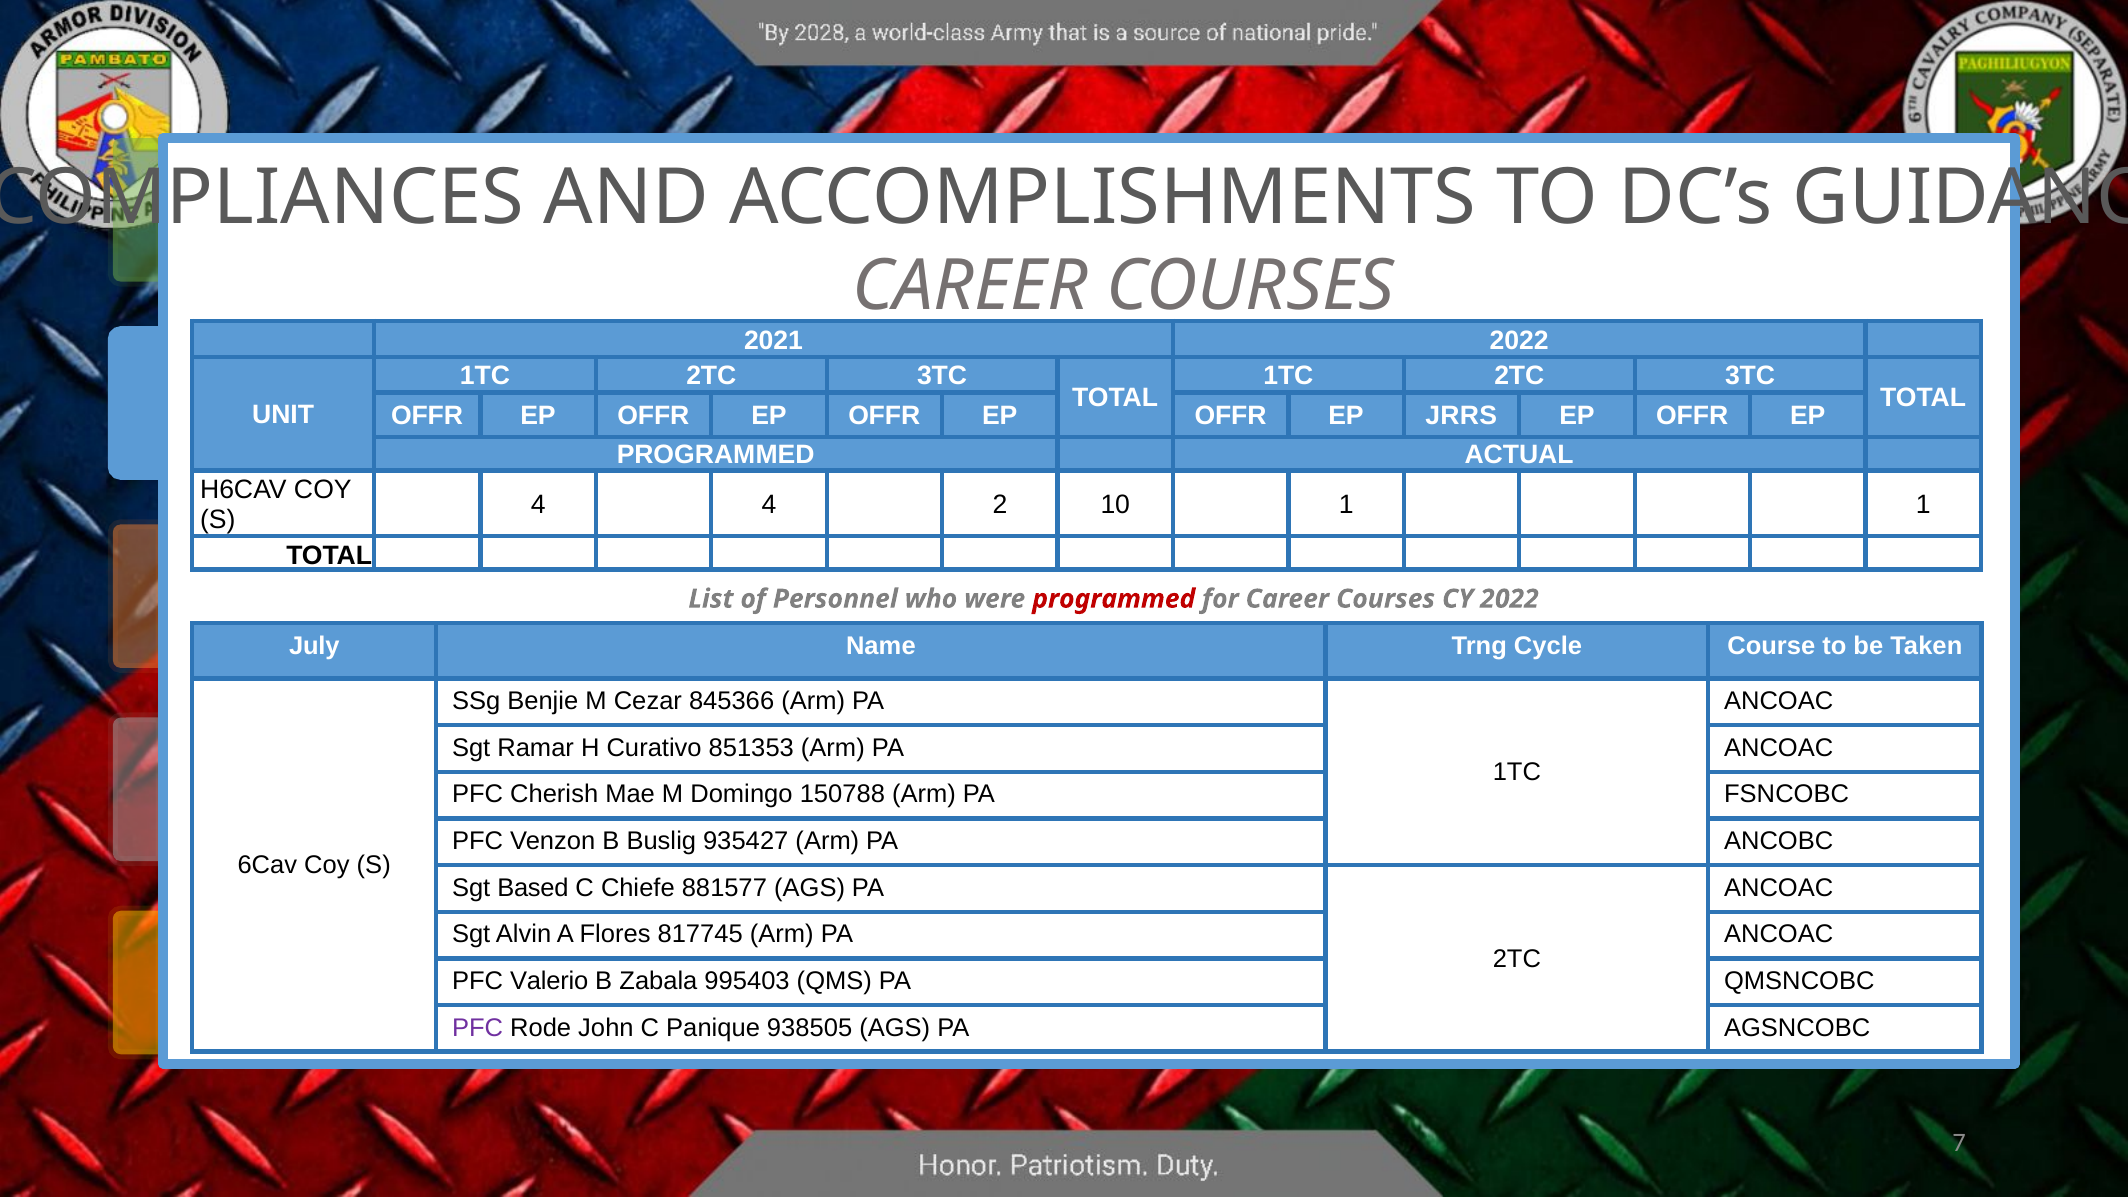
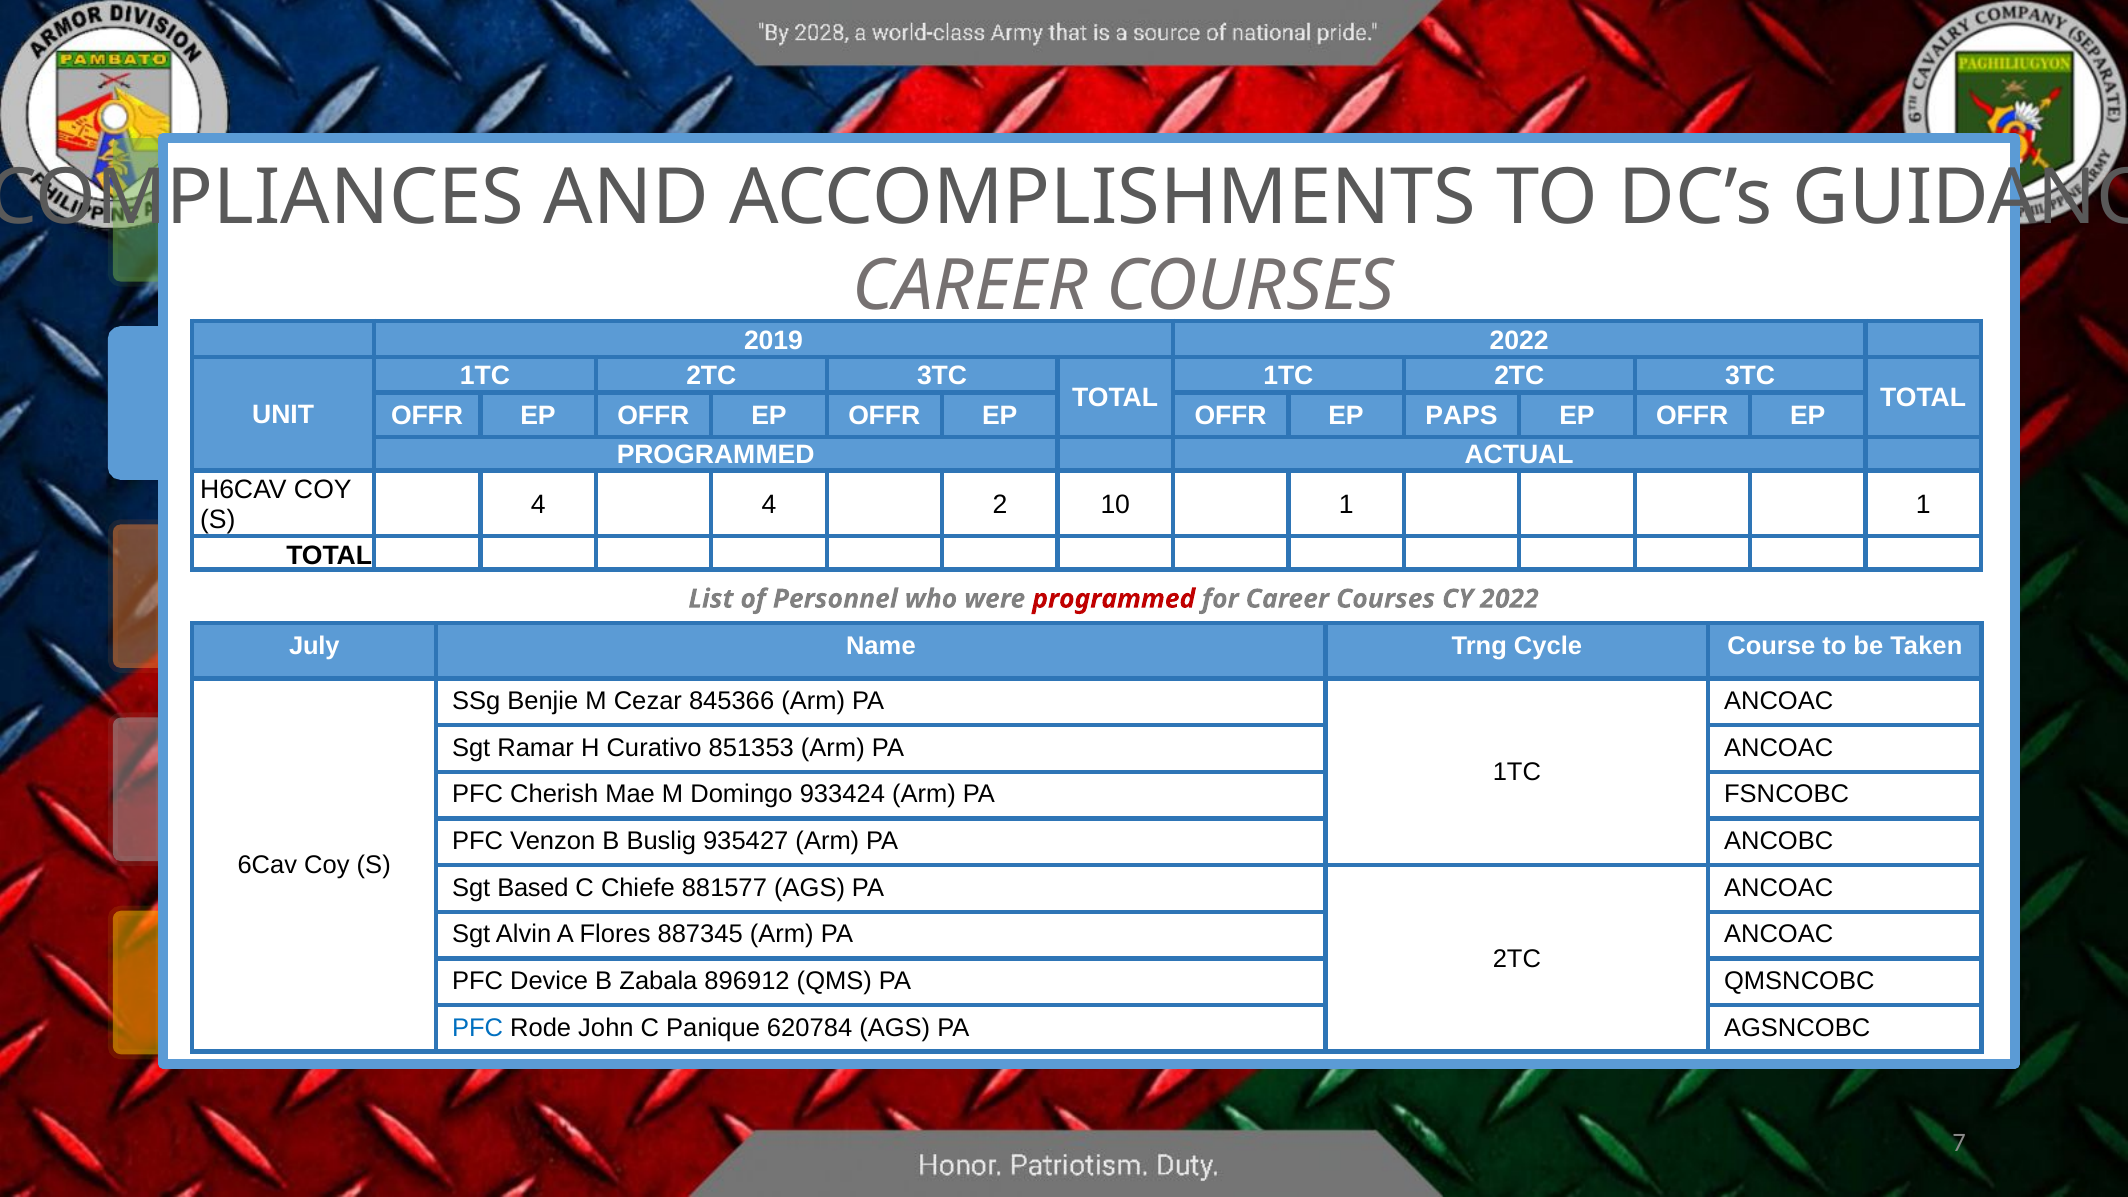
2021: 2021 -> 2019
JRRS: JRRS -> PAPS
150788: 150788 -> 933424
817745: 817745 -> 887345
Valerio: Valerio -> Device
995403: 995403 -> 896912
PFC at (478, 1028) colour: purple -> blue
938505: 938505 -> 620784
